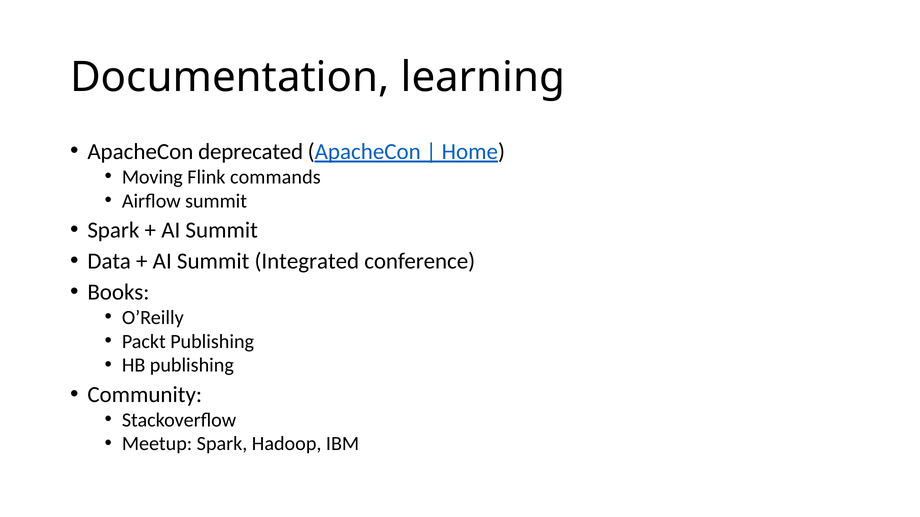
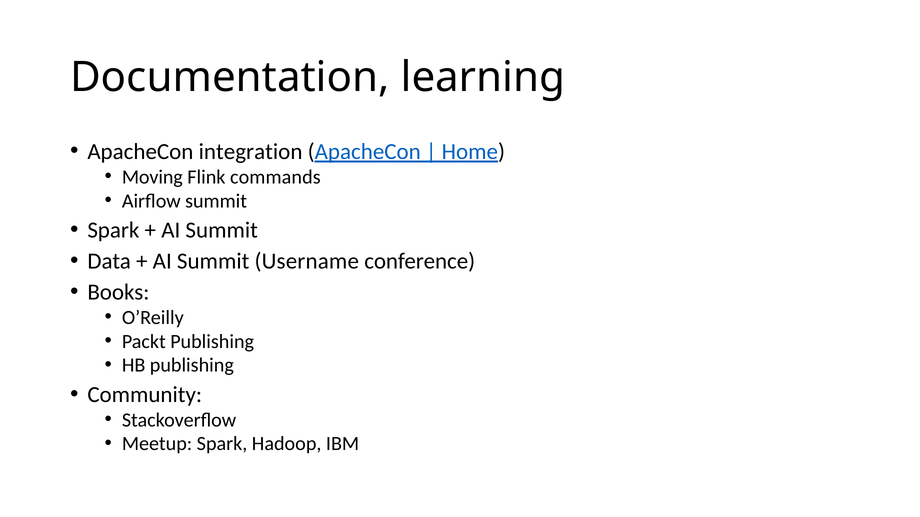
deprecated: deprecated -> integration
Integrated: Integrated -> Username
